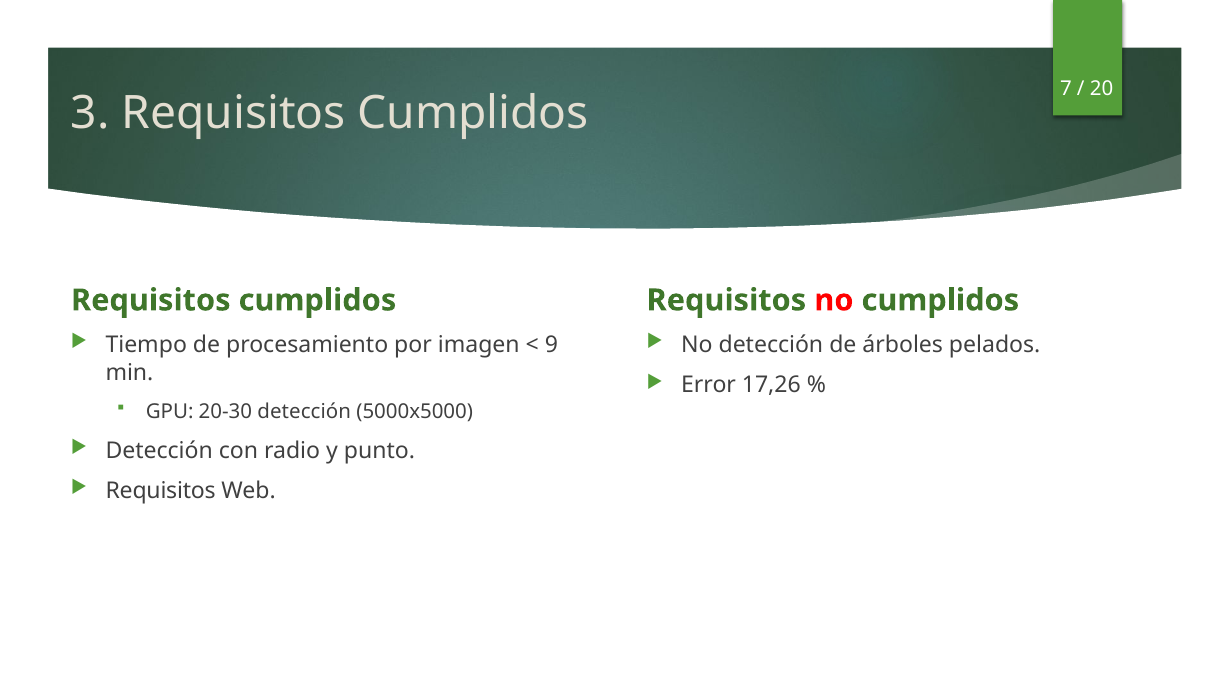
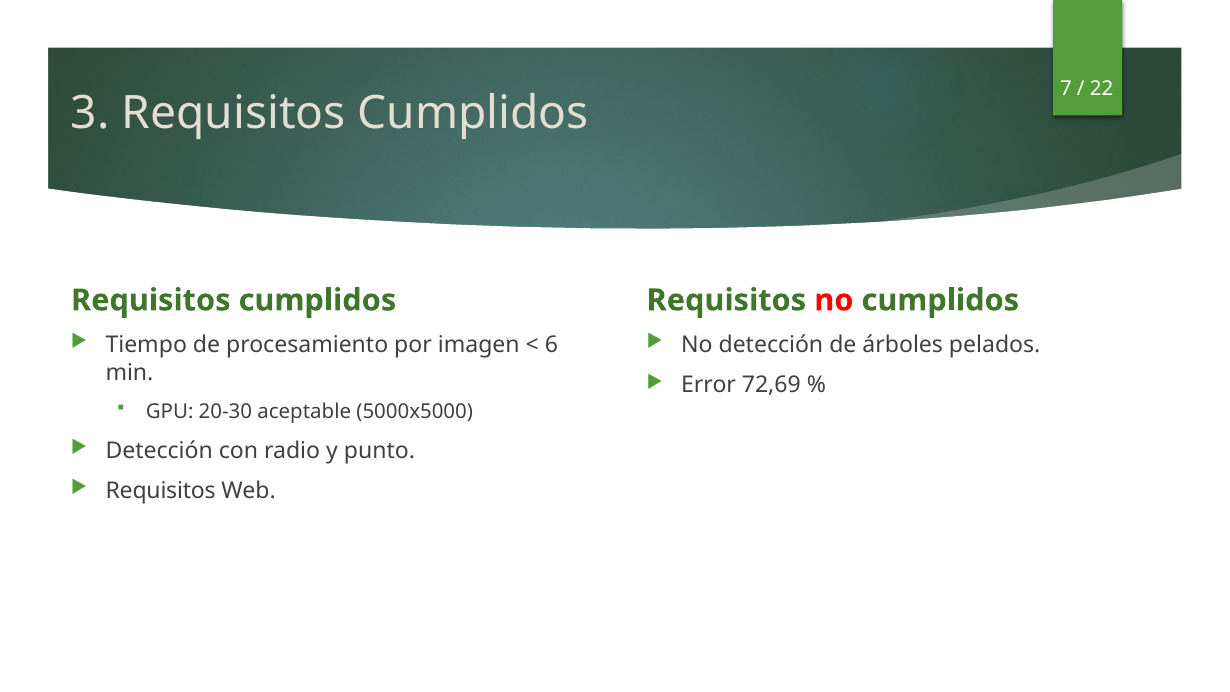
20: 20 -> 22
9: 9 -> 6
17,26: 17,26 -> 72,69
20-30 detección: detección -> aceptable
